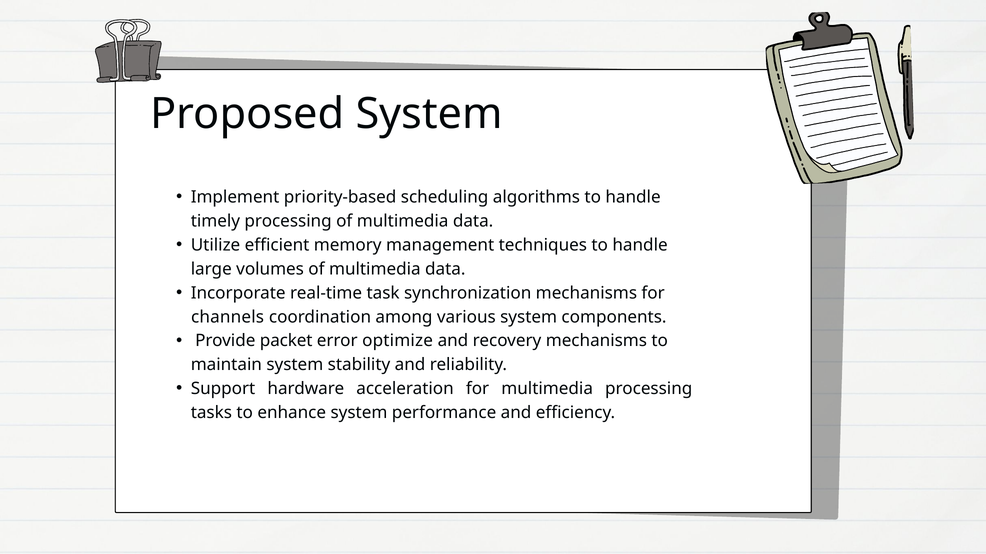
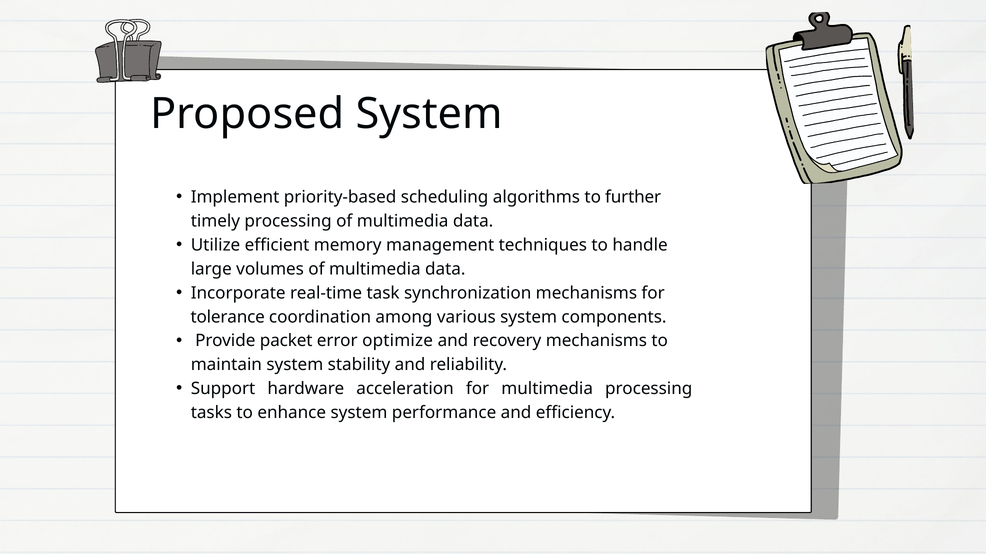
algorithms to handle: handle -> further
channels: channels -> tolerance
